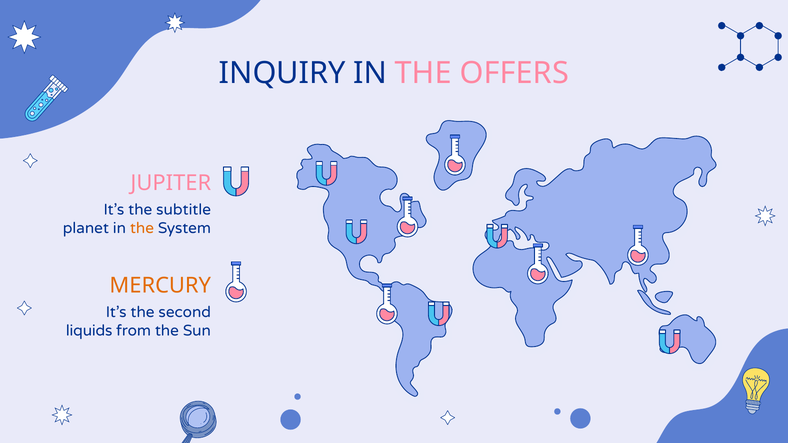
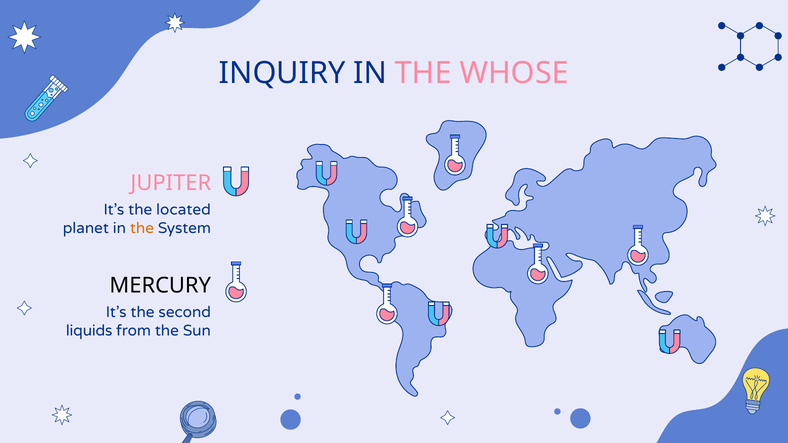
OFFERS: OFFERS -> WHOSE
subtitle: subtitle -> located
MERCURY colour: orange -> black
